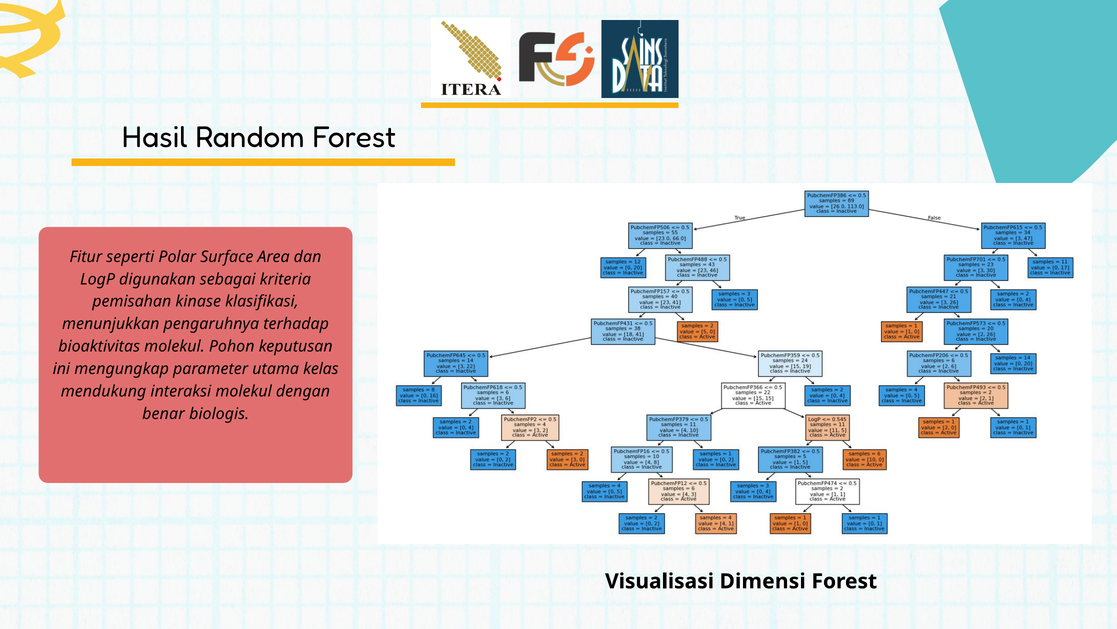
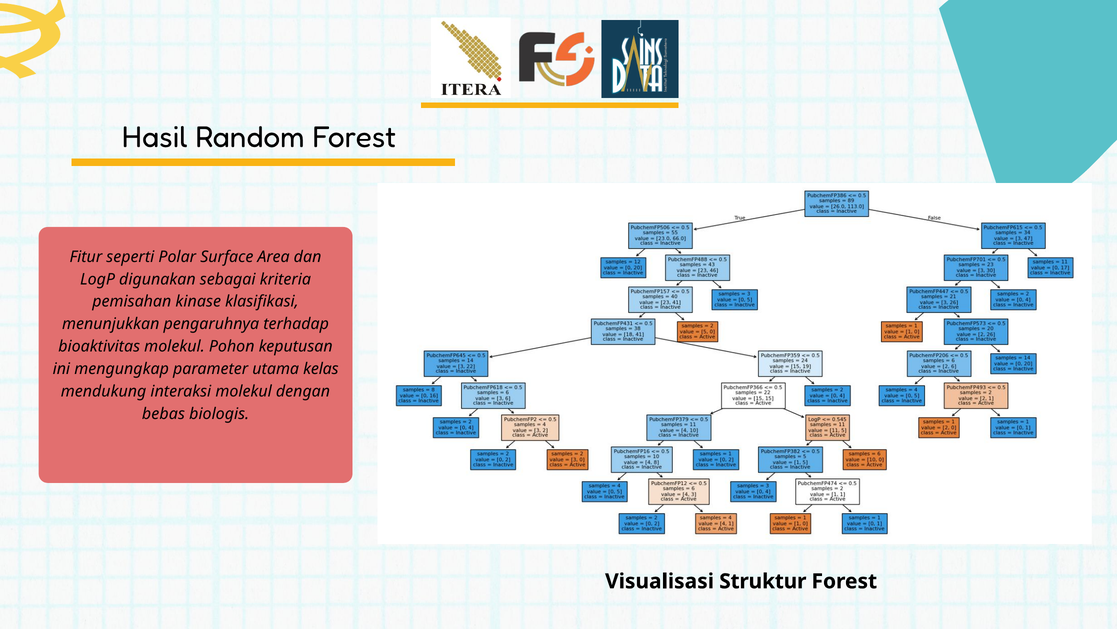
benar: benar -> bebas
Dimensi: Dimensi -> Struktur
